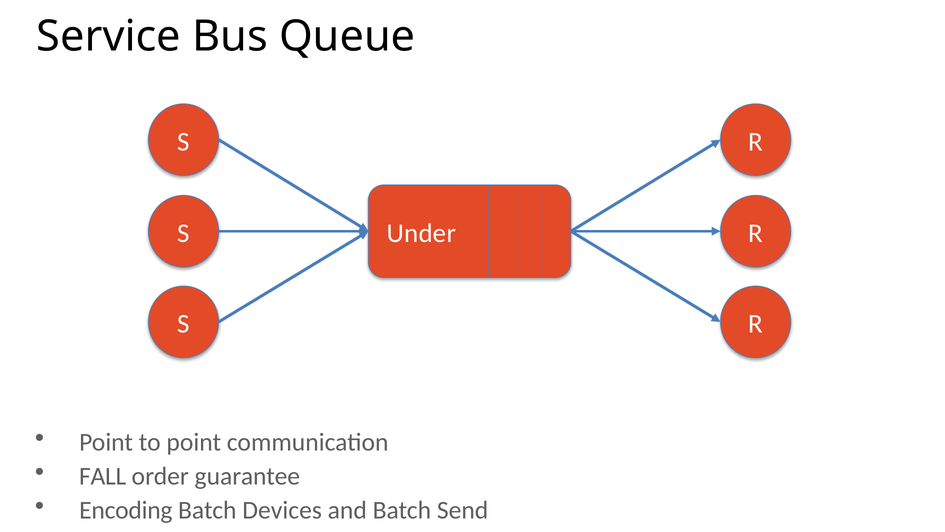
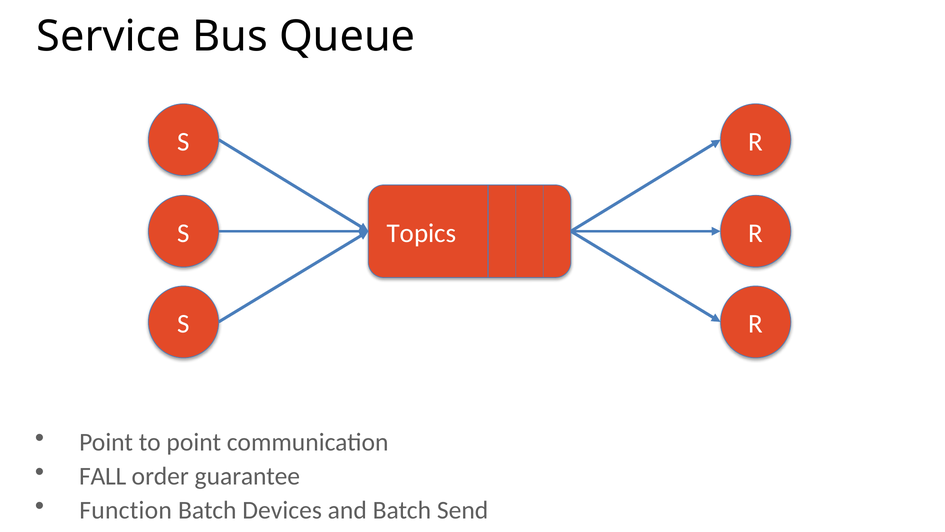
Under: Under -> Topics
Encoding: Encoding -> Function
